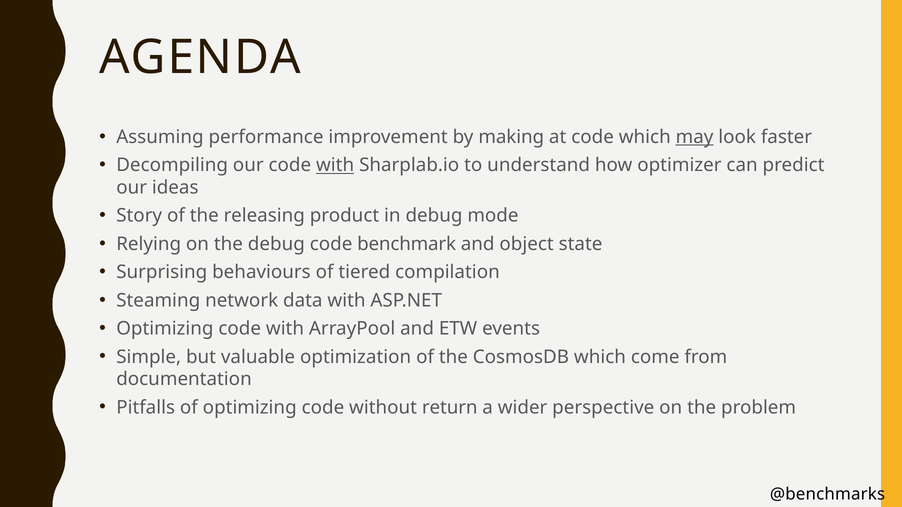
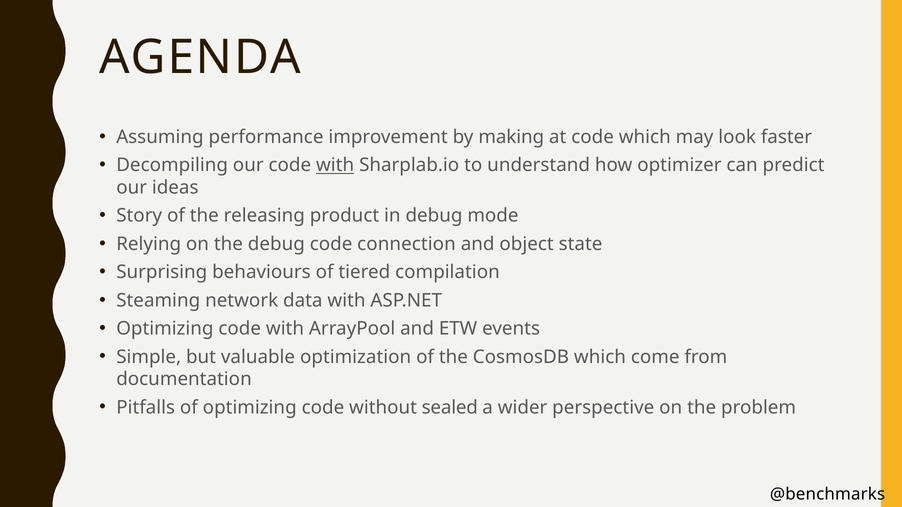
may underline: present -> none
benchmark: benchmark -> connection
return: return -> sealed
